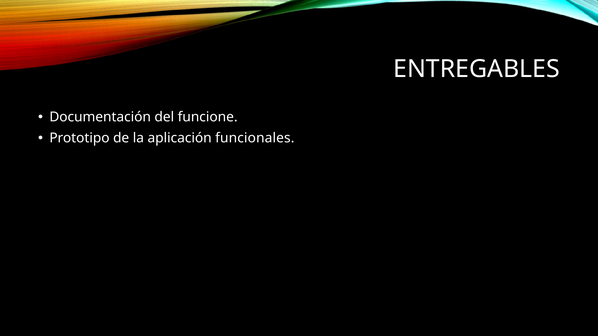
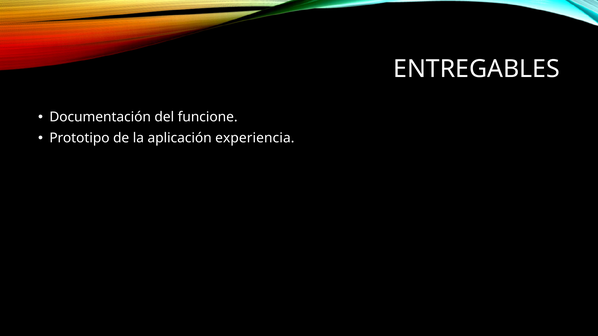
funcionales: funcionales -> experiencia
